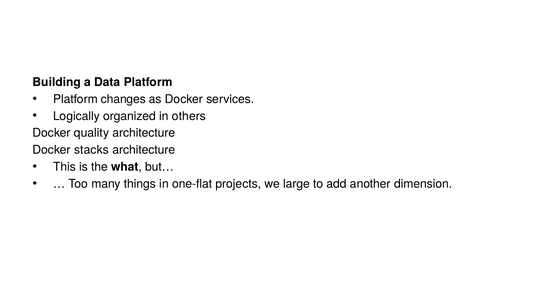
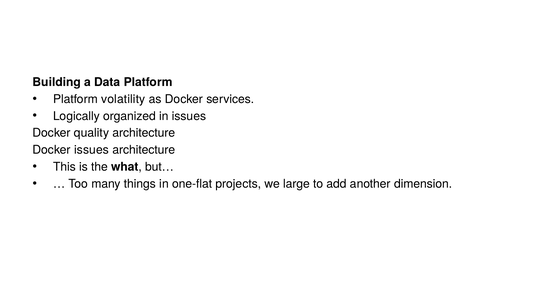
changes: changes -> volatility
in others: others -> issues
Docker stacks: stacks -> issues
